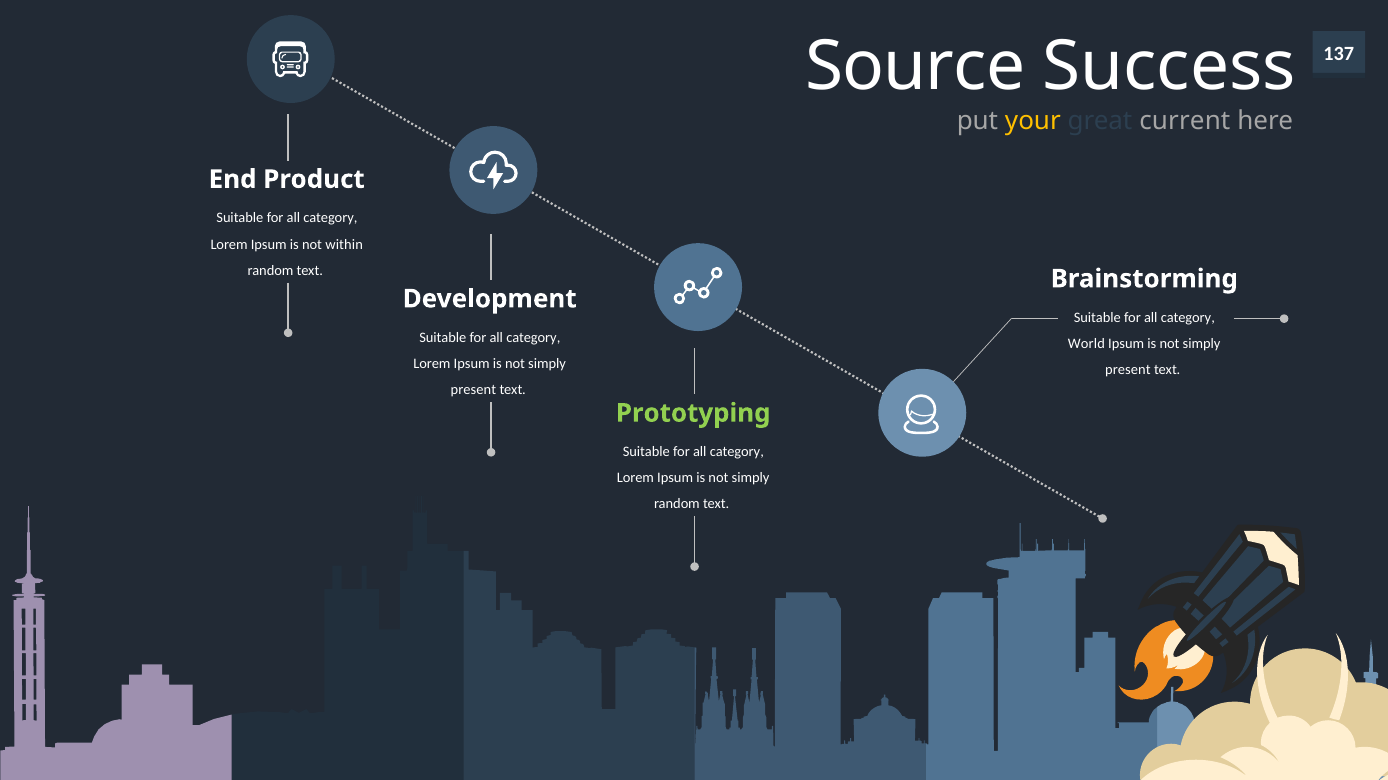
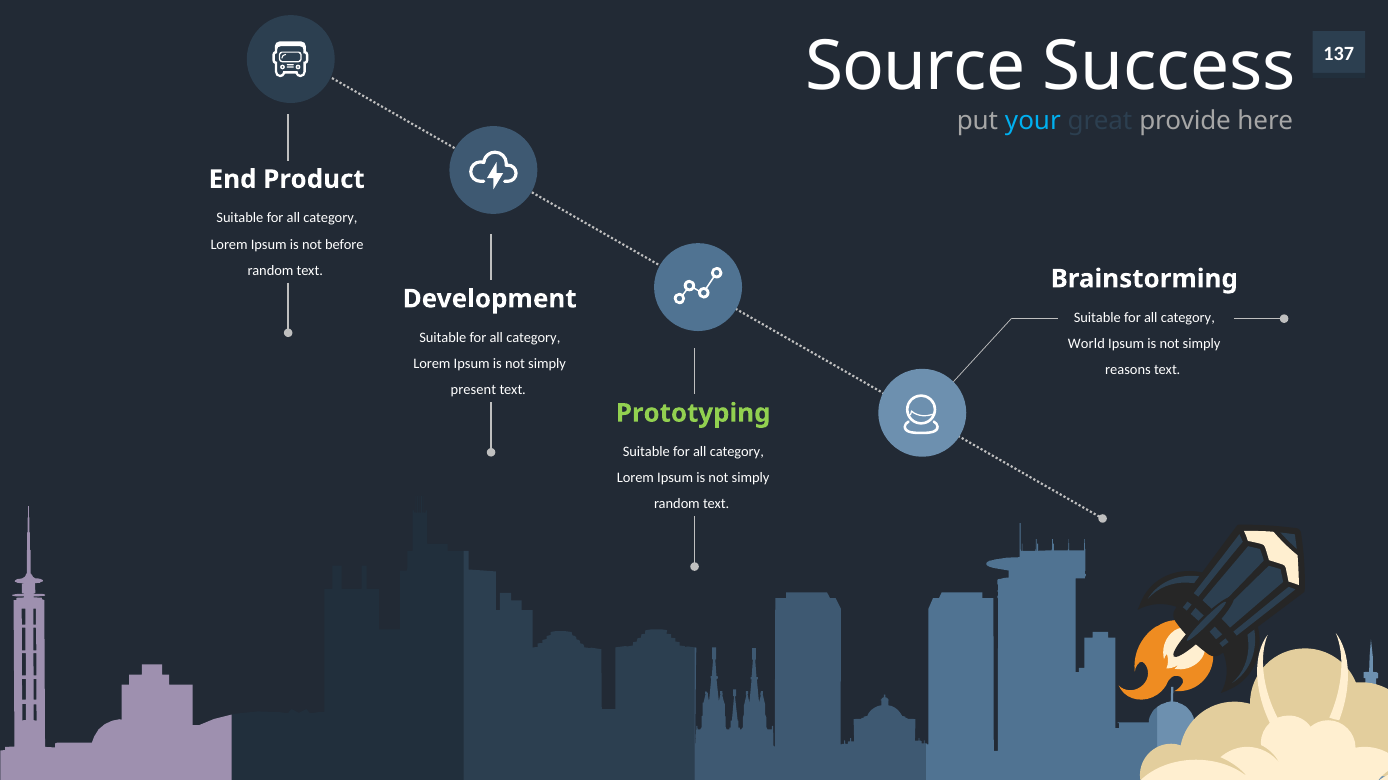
your colour: yellow -> light blue
current: current -> provide
within: within -> before
present at (1128, 370): present -> reasons
